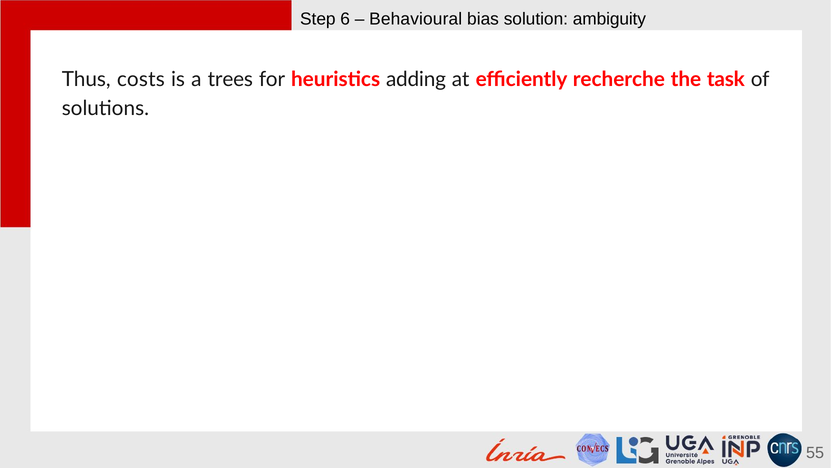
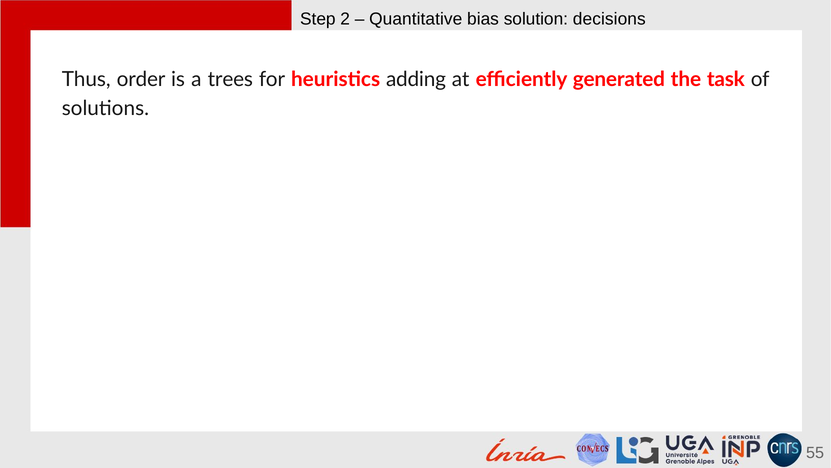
6: 6 -> 2
Behavioural: Behavioural -> Quantitative
ambiguity: ambiguity -> decisions
costs: costs -> order
recherche: recherche -> generated
